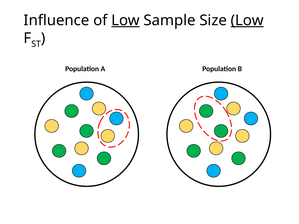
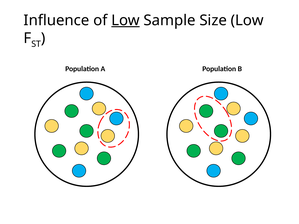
Low at (247, 20) underline: present -> none
